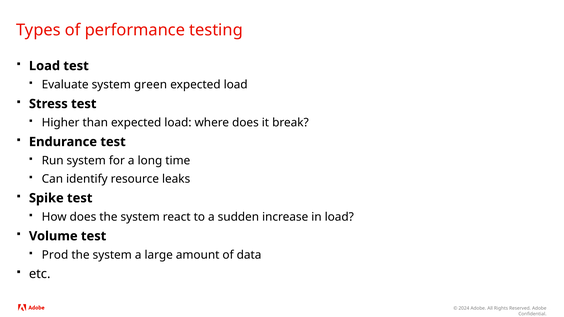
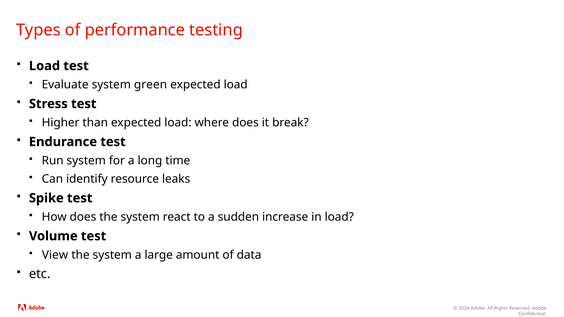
Prod: Prod -> View
